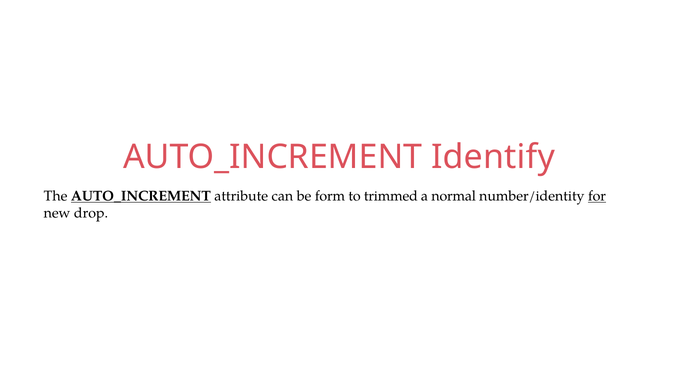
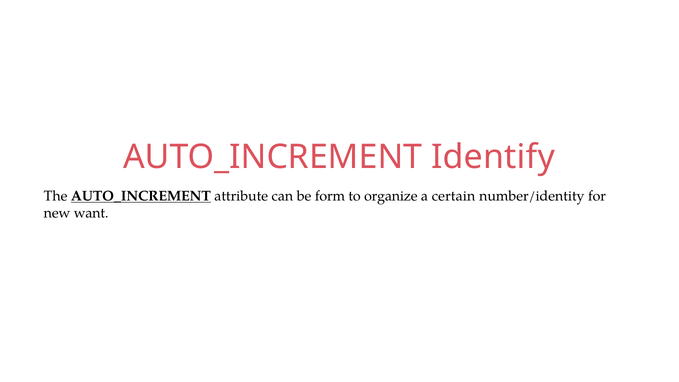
trimmed: trimmed -> organize
normal: normal -> certain
for underline: present -> none
drop: drop -> want
